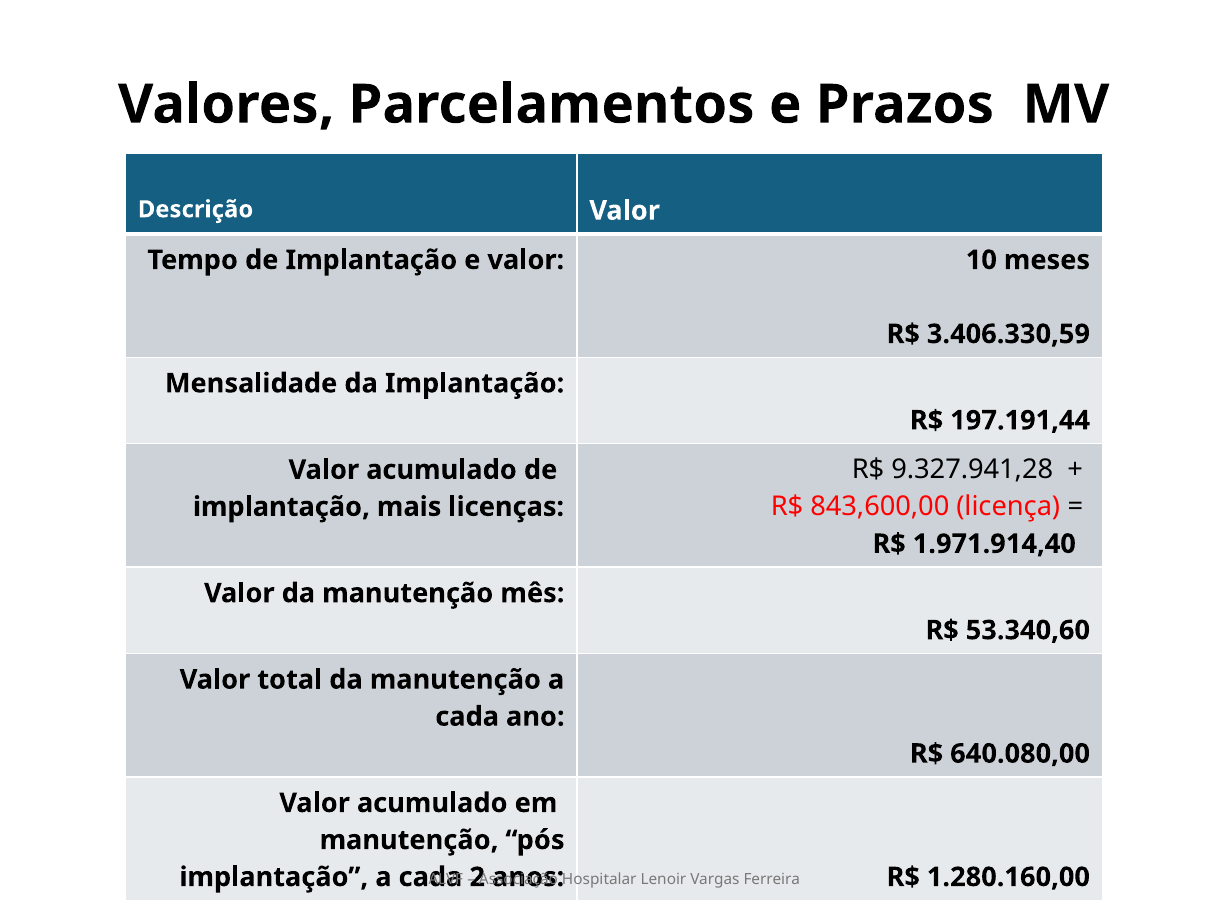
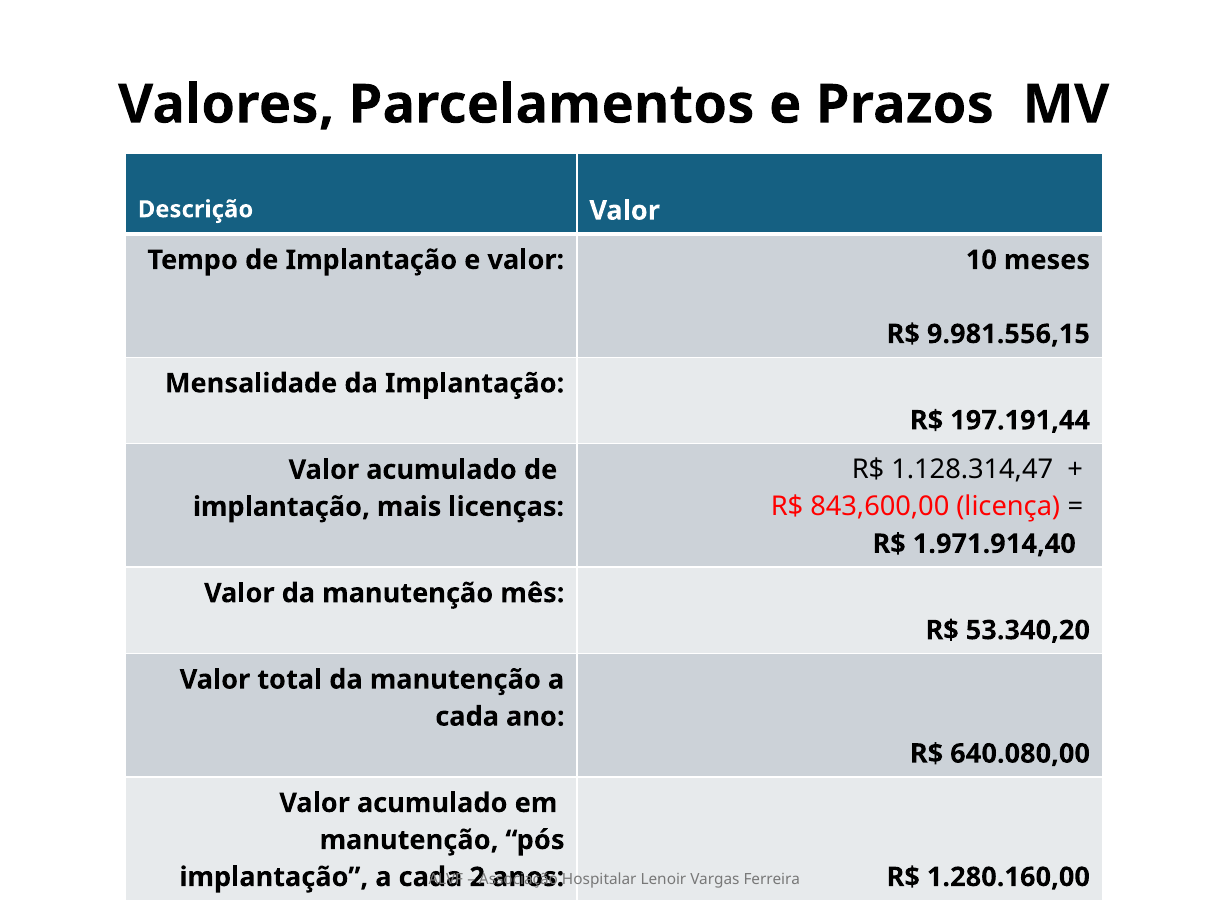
3.406.330,59: 3.406.330,59 -> 9.981.556,15
9.327.941,28: 9.327.941,28 -> 1.128.314,47
53.340,60: 53.340,60 -> 53.340,20
